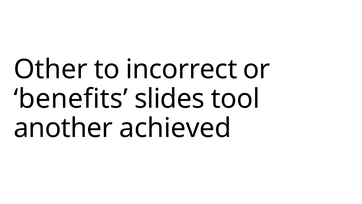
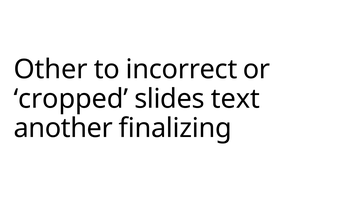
benefits: benefits -> cropped
tool: tool -> text
achieved: achieved -> finalizing
